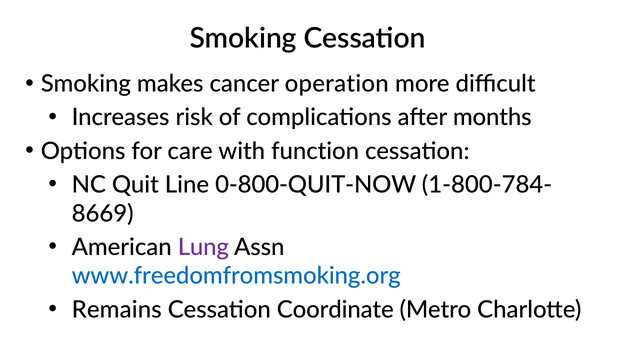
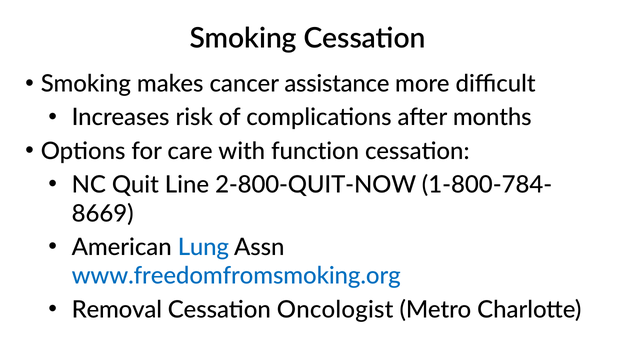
operation: operation -> assistance
0-800-QUIT-NOW: 0-800-QUIT-NOW -> 2-800-QUIT-NOW
Lung colour: purple -> blue
Remains: Remains -> Removal
Coordinate: Coordinate -> Oncologist
